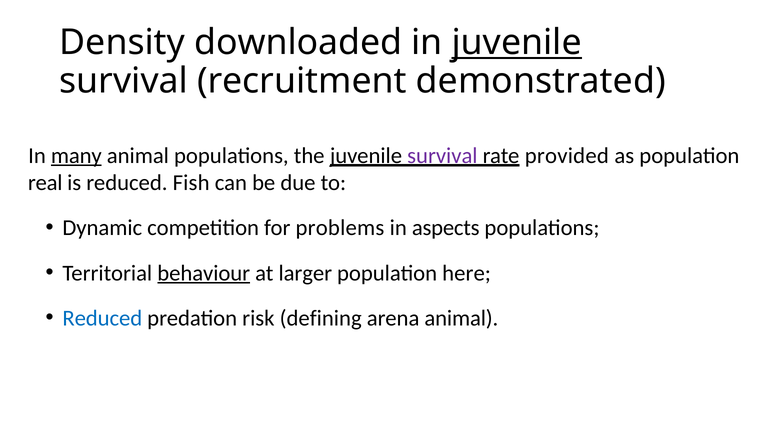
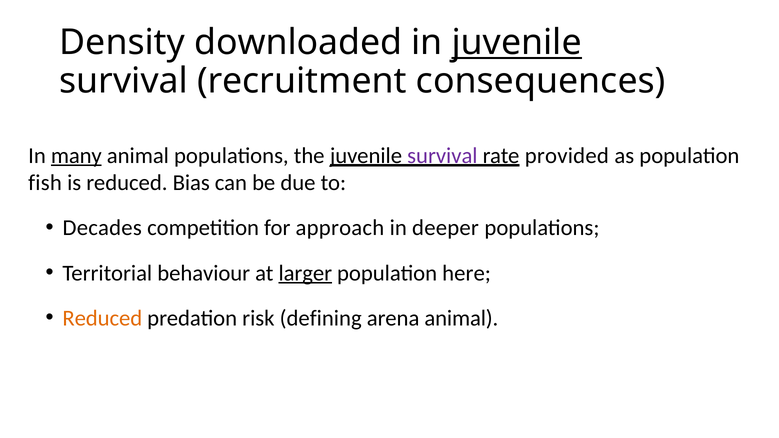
demonstrated: demonstrated -> consequences
real: real -> fish
Fish: Fish -> Bias
Dynamic: Dynamic -> Decades
problems: problems -> approach
aspects: aspects -> deeper
behaviour underline: present -> none
larger underline: none -> present
Reduced at (102, 318) colour: blue -> orange
